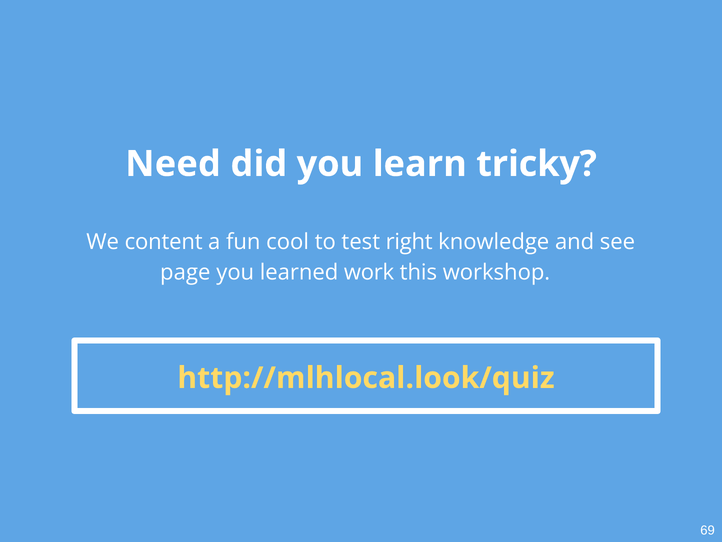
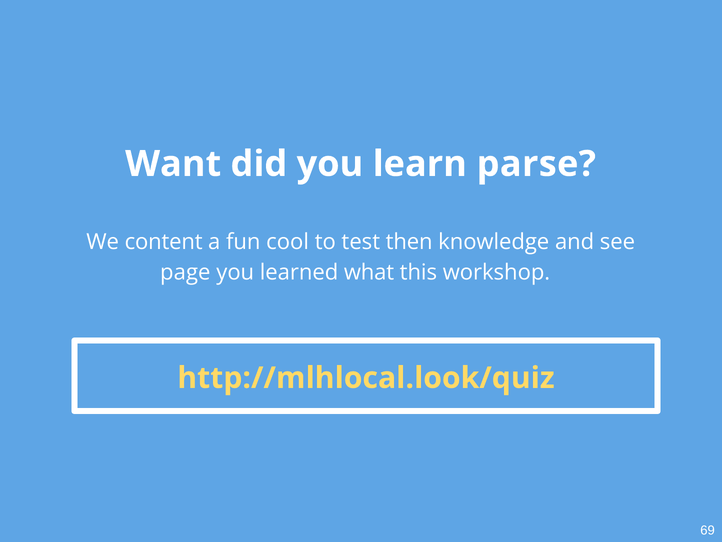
Need: Need -> Want
tricky: tricky -> parse
right: right -> then
work: work -> what
